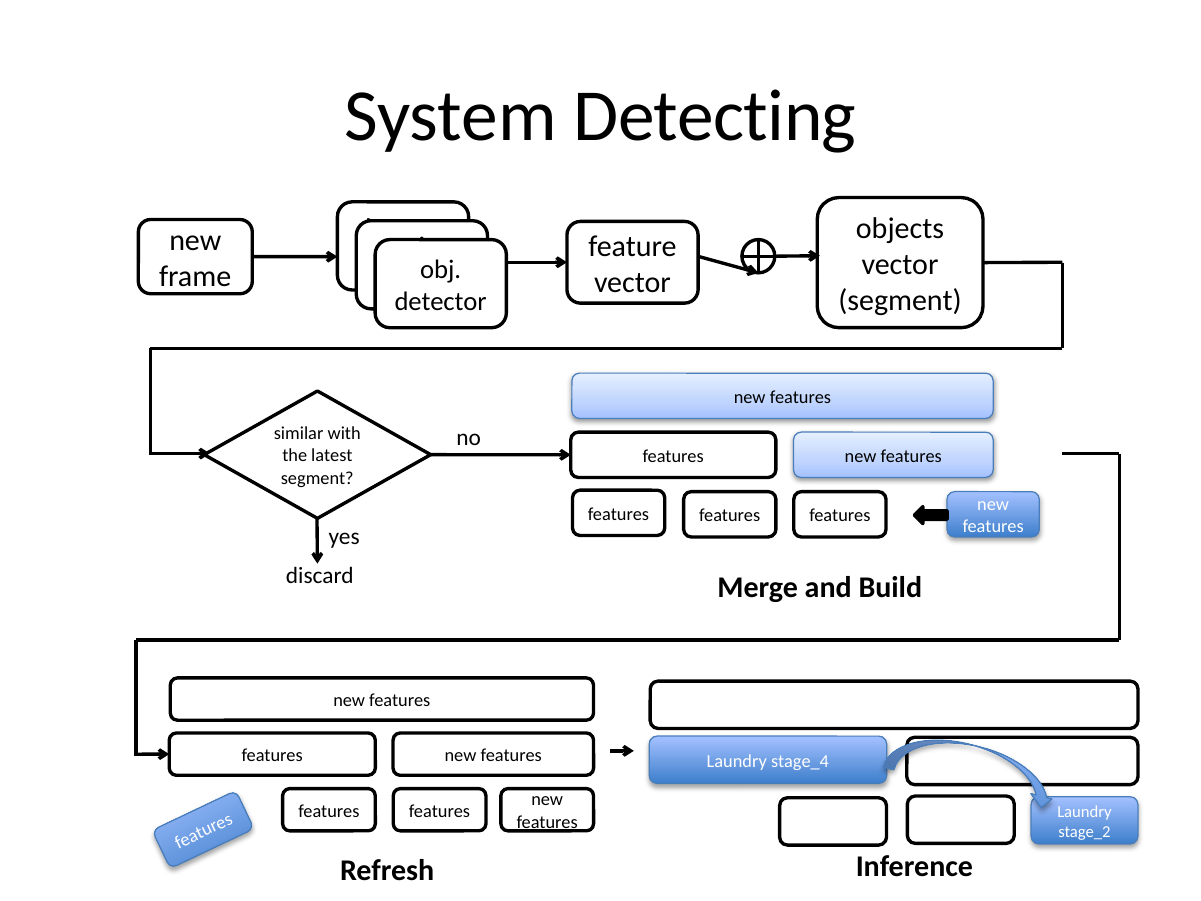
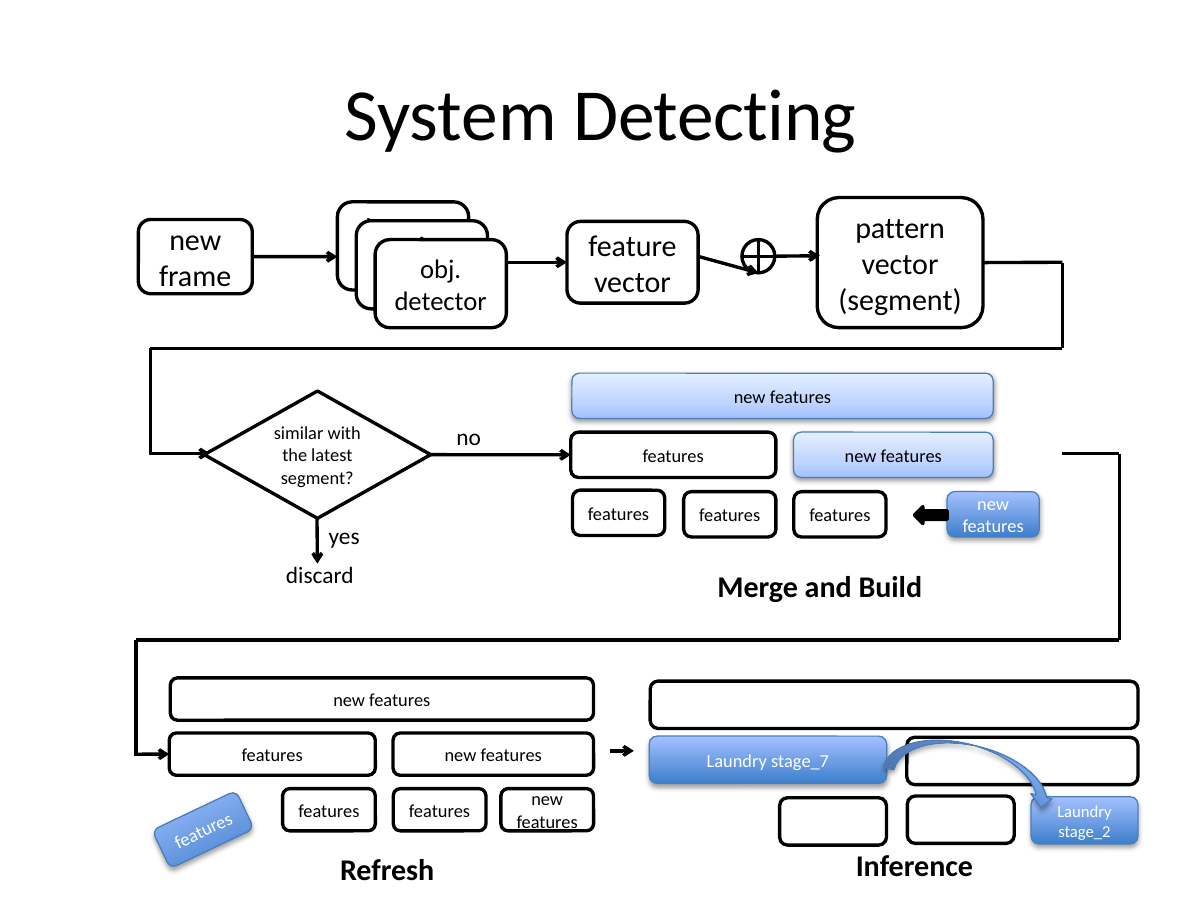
objects: objects -> pattern
stage_4: stage_4 -> stage_7
